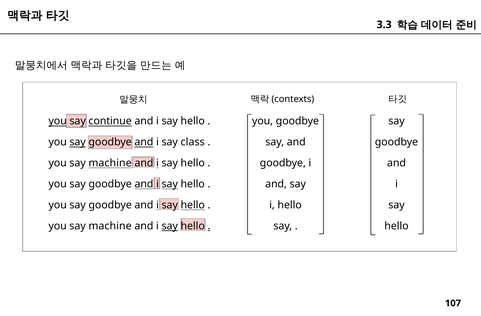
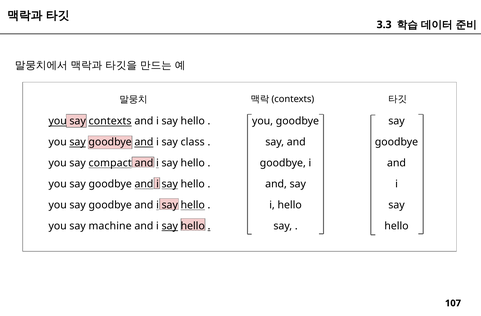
continue: continue -> contexts
machine at (110, 163): machine -> compact
